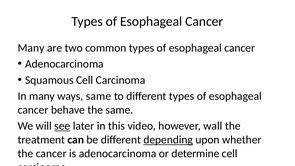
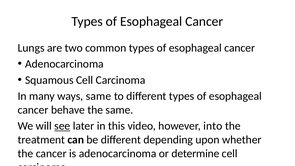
Many at (31, 48): Many -> Lungs
wall: wall -> into
depending underline: present -> none
